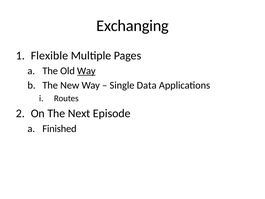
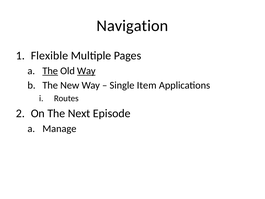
Exchanging: Exchanging -> Navigation
The at (50, 71) underline: none -> present
Data: Data -> Item
Finished: Finished -> Manage
